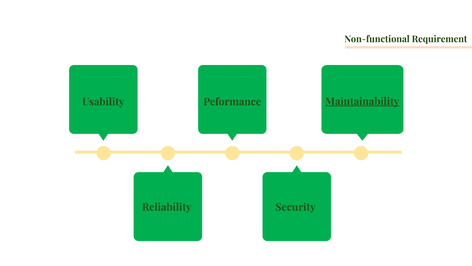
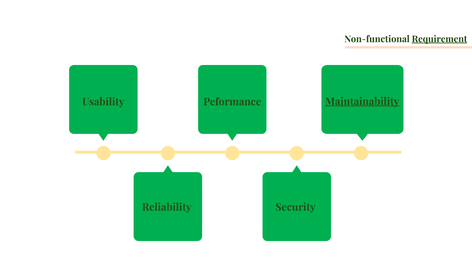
Requirement underline: none -> present
